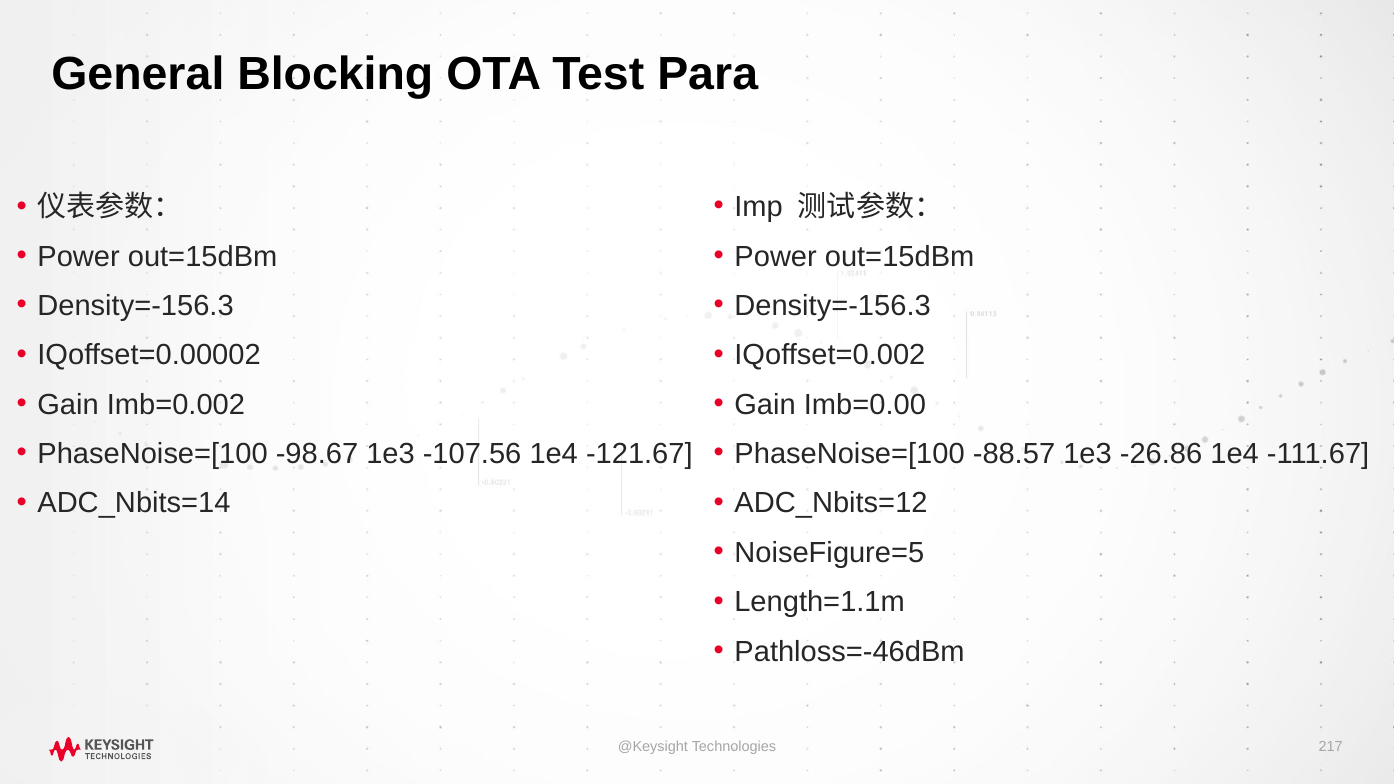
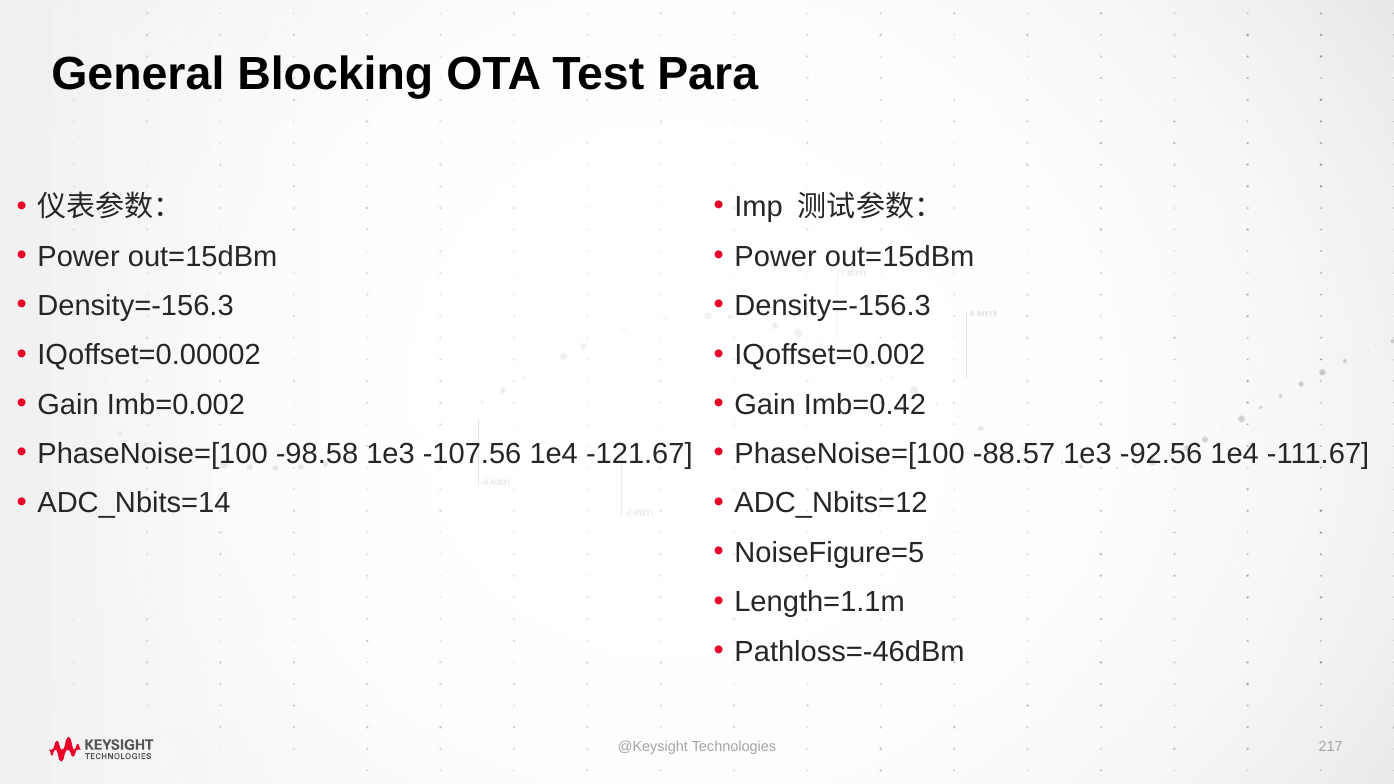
Imb=0.00: Imb=0.00 -> Imb=0.42
-98.67: -98.67 -> -98.58
-26.86: -26.86 -> -92.56
